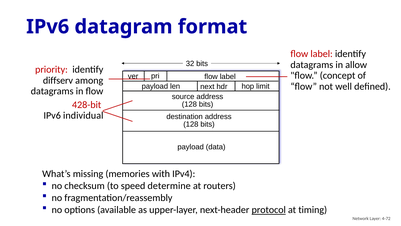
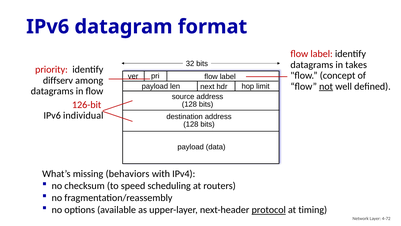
allow: allow -> takes
not underline: none -> present
428-bit: 428-bit -> 126-bit
memories: memories -> behaviors
determine: determine -> scheduling
